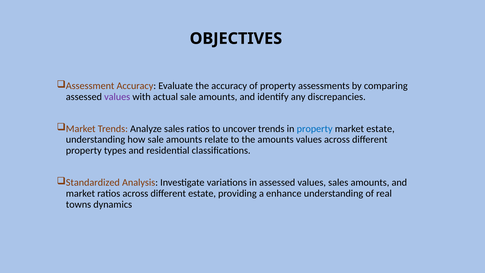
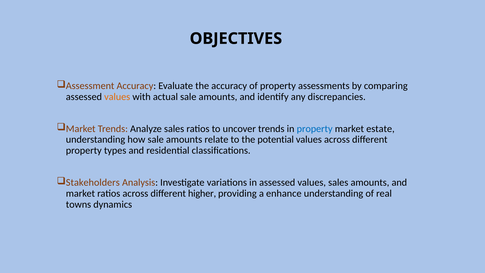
values at (117, 97) colour: purple -> orange
the amounts: amounts -> potential
Standardized: Standardized -> Stakeholders
different estate: estate -> higher
